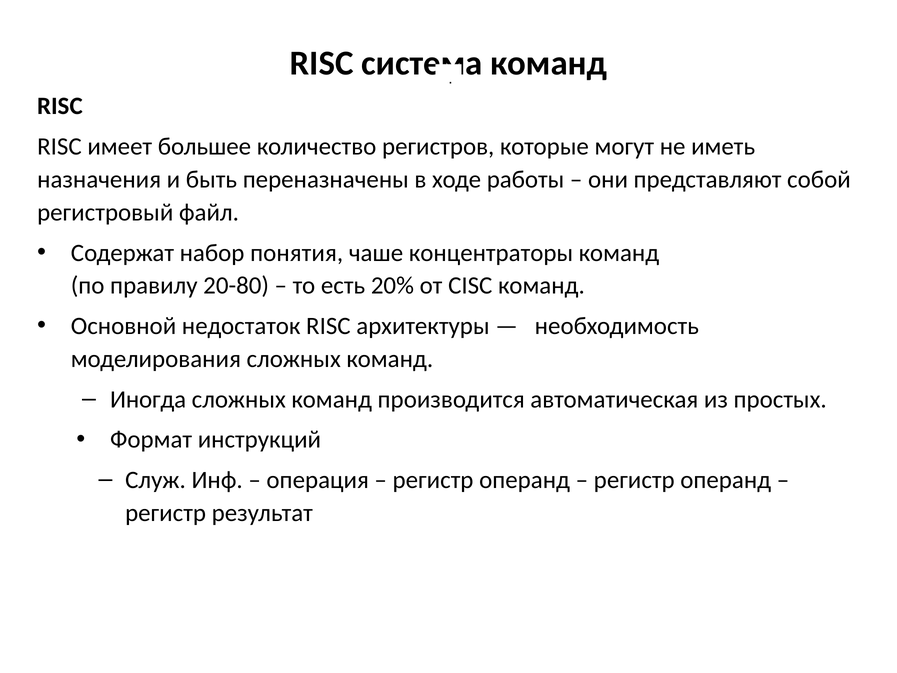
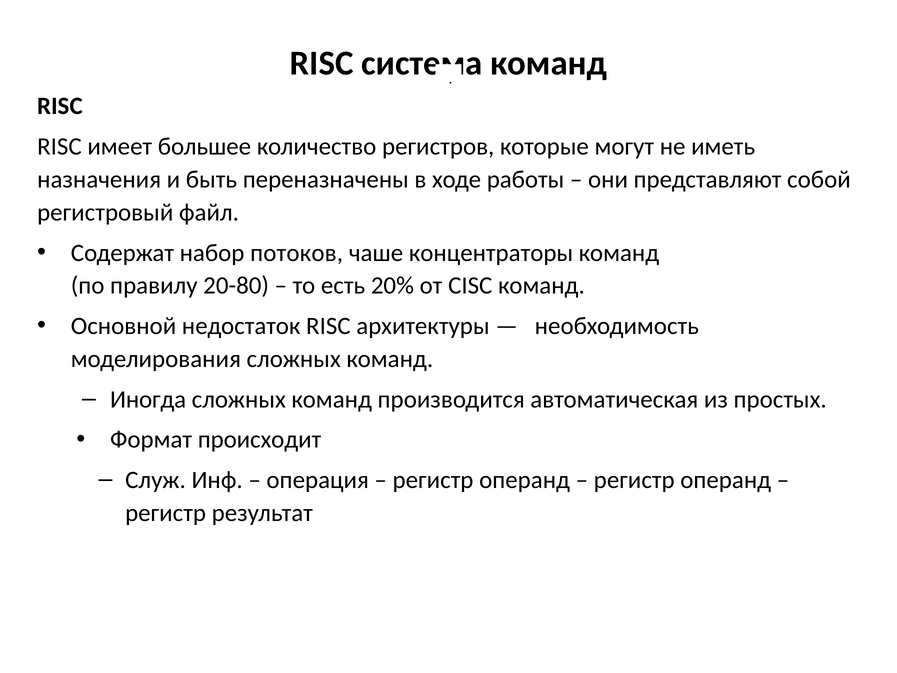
понятия: понятия -> потоков
инструкций: инструкций -> происходит
